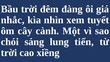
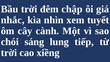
đàng: đàng -> chập
tiến: tiến -> tiếp
